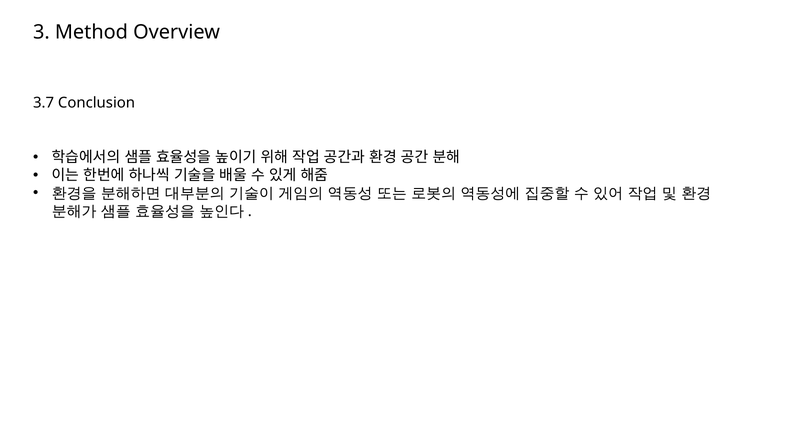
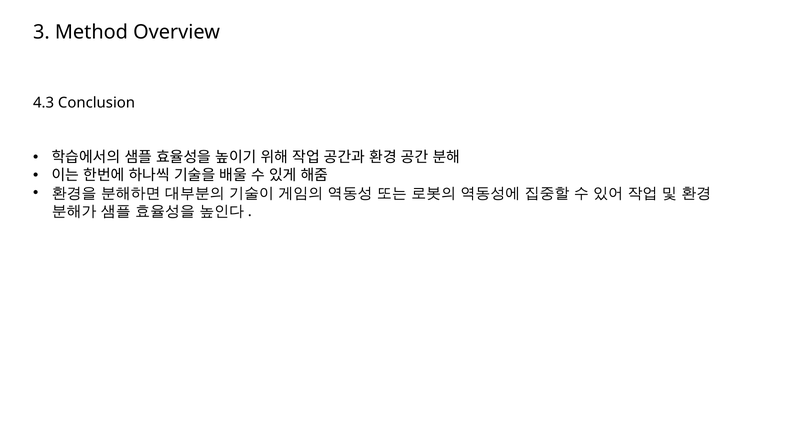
3.7: 3.7 -> 4.3
